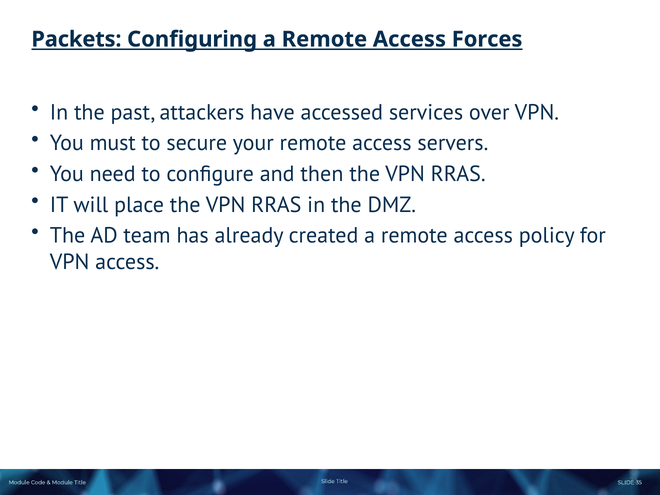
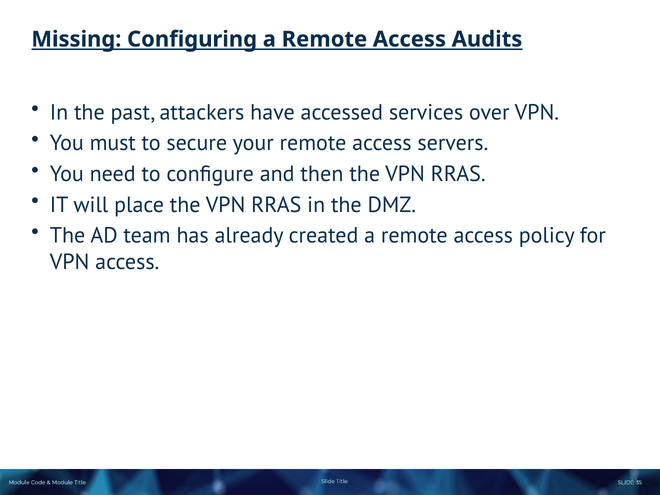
Packets: Packets -> Missing
Forces: Forces -> Audits
